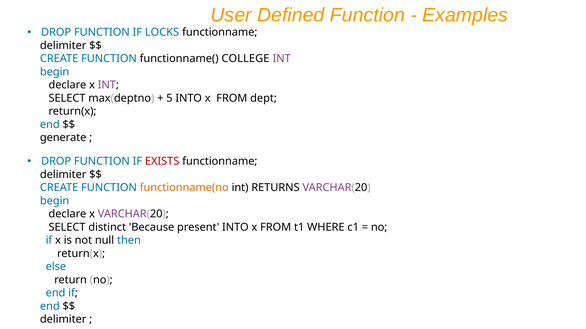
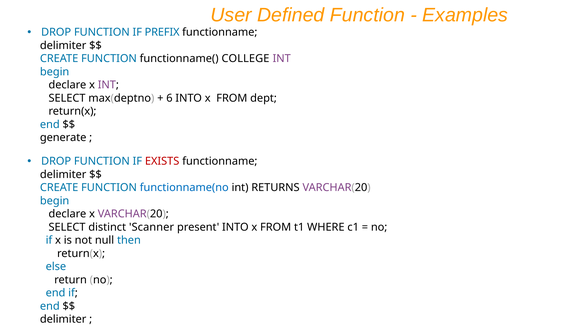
LOCKS: LOCKS -> PREFIX
5: 5 -> 6
functionname(no colour: orange -> blue
Because: Because -> Scanner
